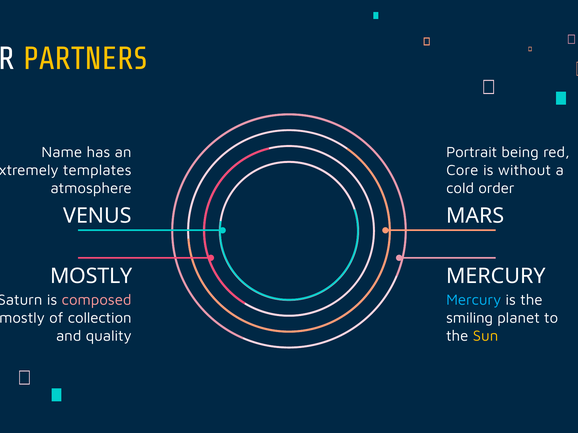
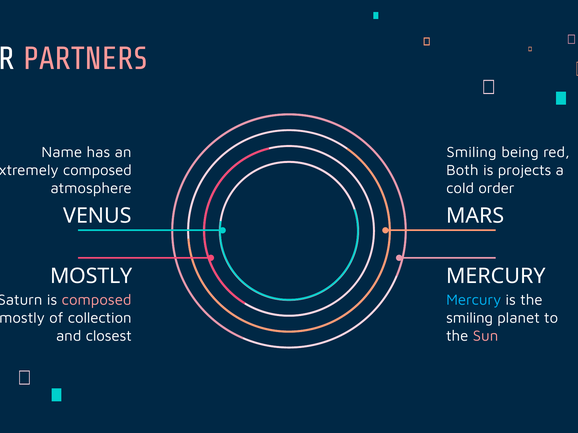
PARTNERS colour: yellow -> pink
Portrait at (472, 152): Portrait -> Smiling
templates at (97, 170): templates -> composed
Core: Core -> Both
without: without -> projects
quality: quality -> closest
Sun colour: yellow -> pink
